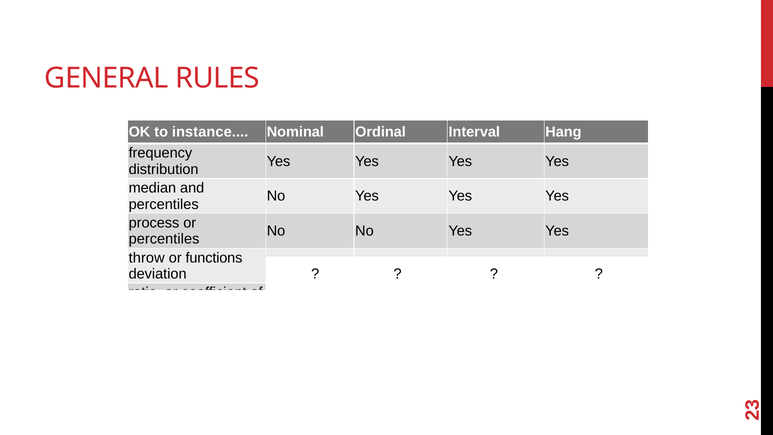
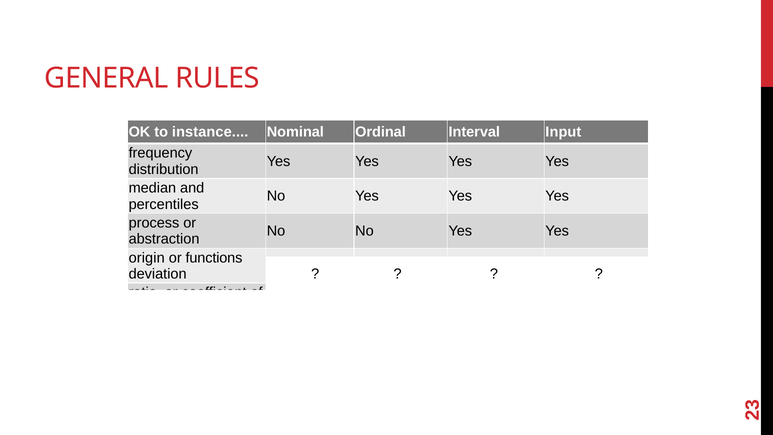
Hang: Hang -> Input
percentiles at (164, 239): percentiles -> abstraction
throw: throw -> origin
